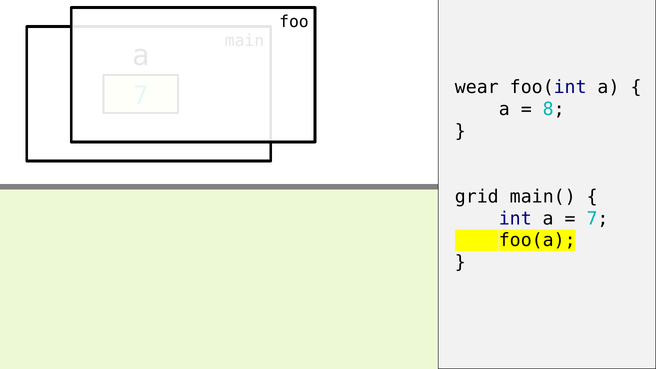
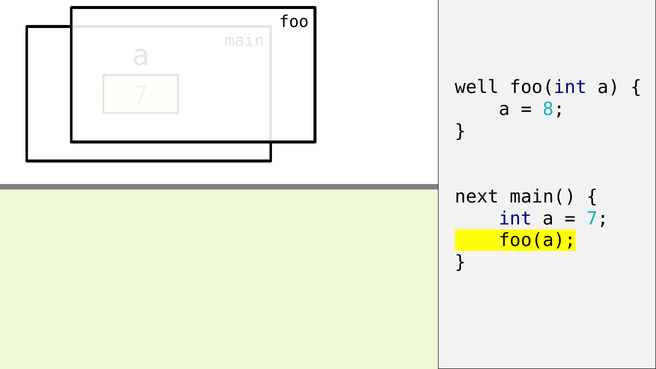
wear: wear -> well
grid: grid -> next
